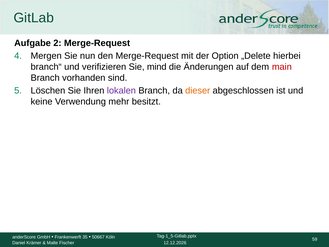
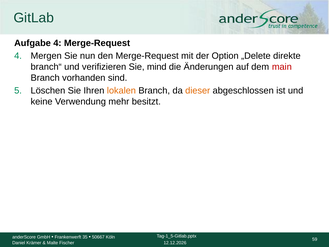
Aufgabe 2: 2 -> 4
hierbei: hierbei -> direkte
lokalen colour: purple -> orange
